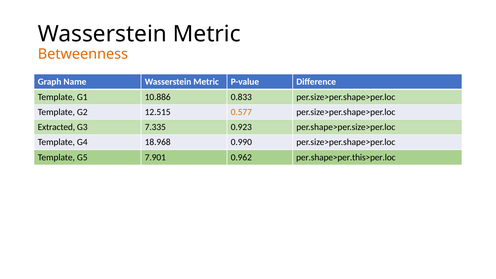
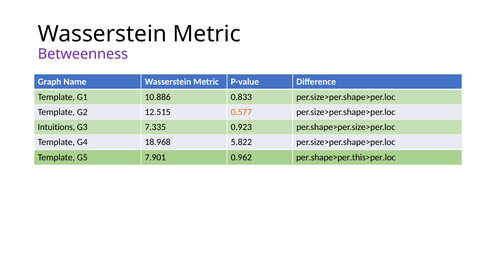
Betweenness colour: orange -> purple
Extracted: Extracted -> Intuitions
0.990: 0.990 -> 5.822
